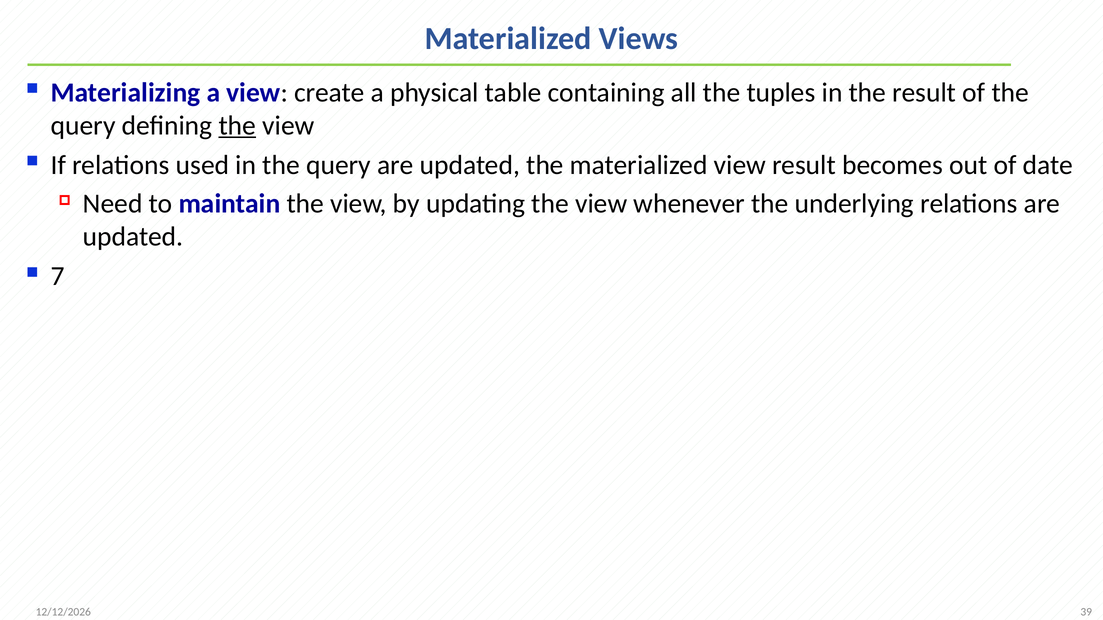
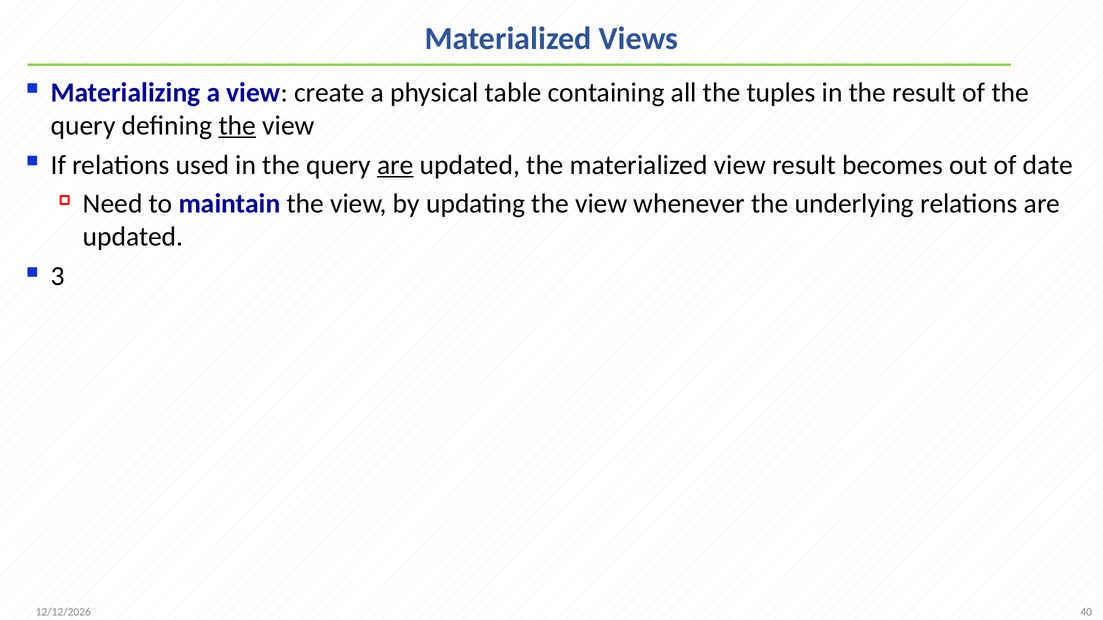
are at (395, 165) underline: none -> present
7: 7 -> 3
39: 39 -> 40
